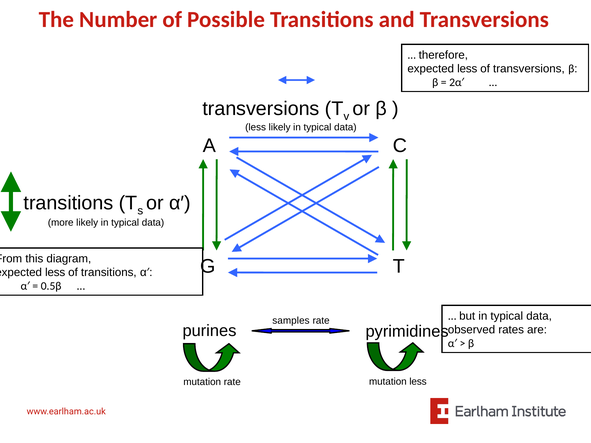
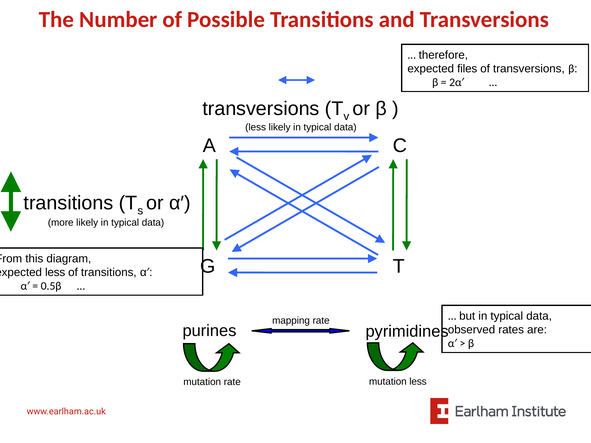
less at (467, 69): less -> files
samples: samples -> mapping
